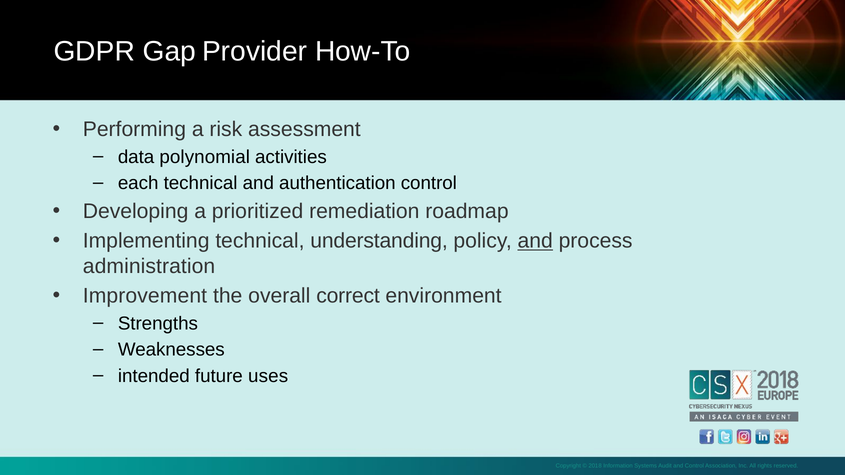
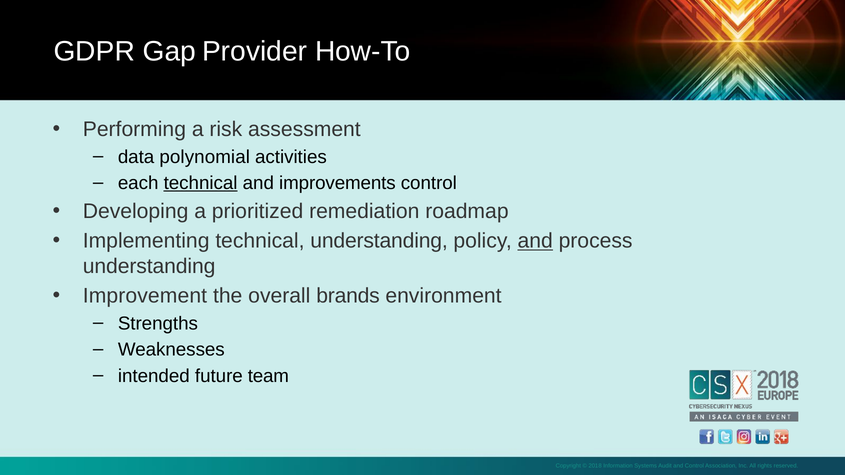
technical at (201, 183) underline: none -> present
authentication: authentication -> improvements
administration at (149, 266): administration -> understanding
correct: correct -> brands
uses: uses -> team
